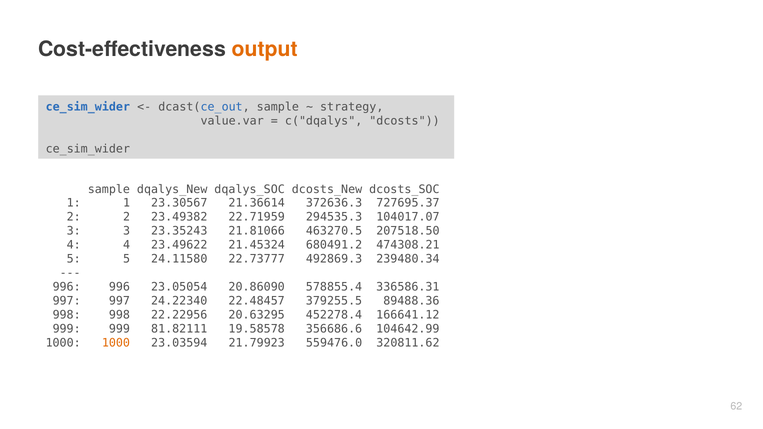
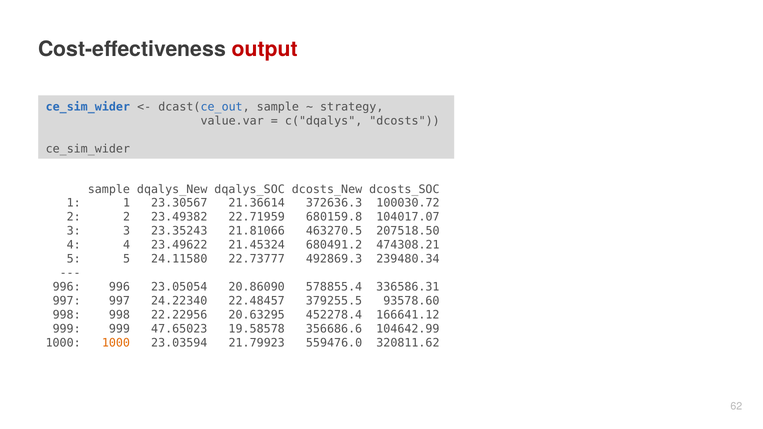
output colour: orange -> red
727695.37: 727695.37 -> 100030.72
294535.3: 294535.3 -> 680159.8
89488.36: 89488.36 -> 93578.60
81.82111: 81.82111 -> 47.65023
